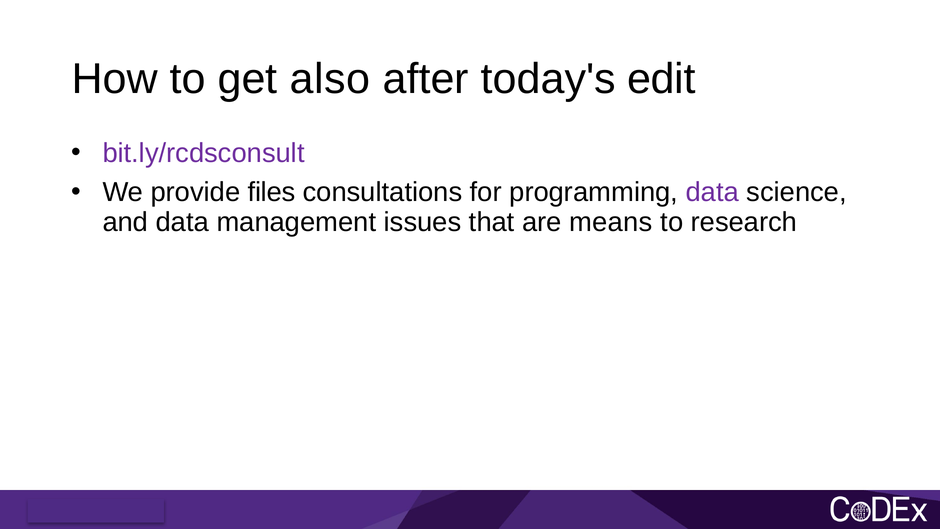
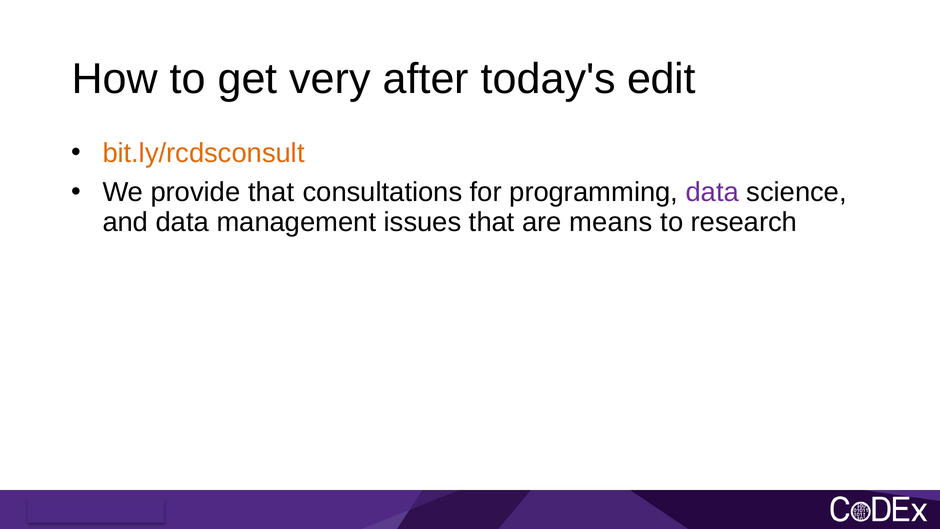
also: also -> very
bit.ly/rcdsconsult colour: purple -> orange
provide files: files -> that
